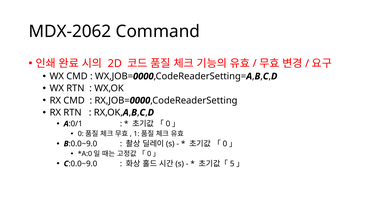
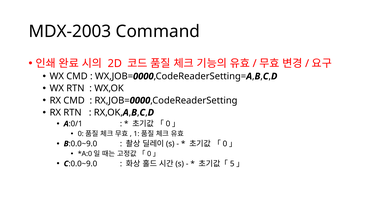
MDX-2062: MDX-2062 -> MDX-2003
